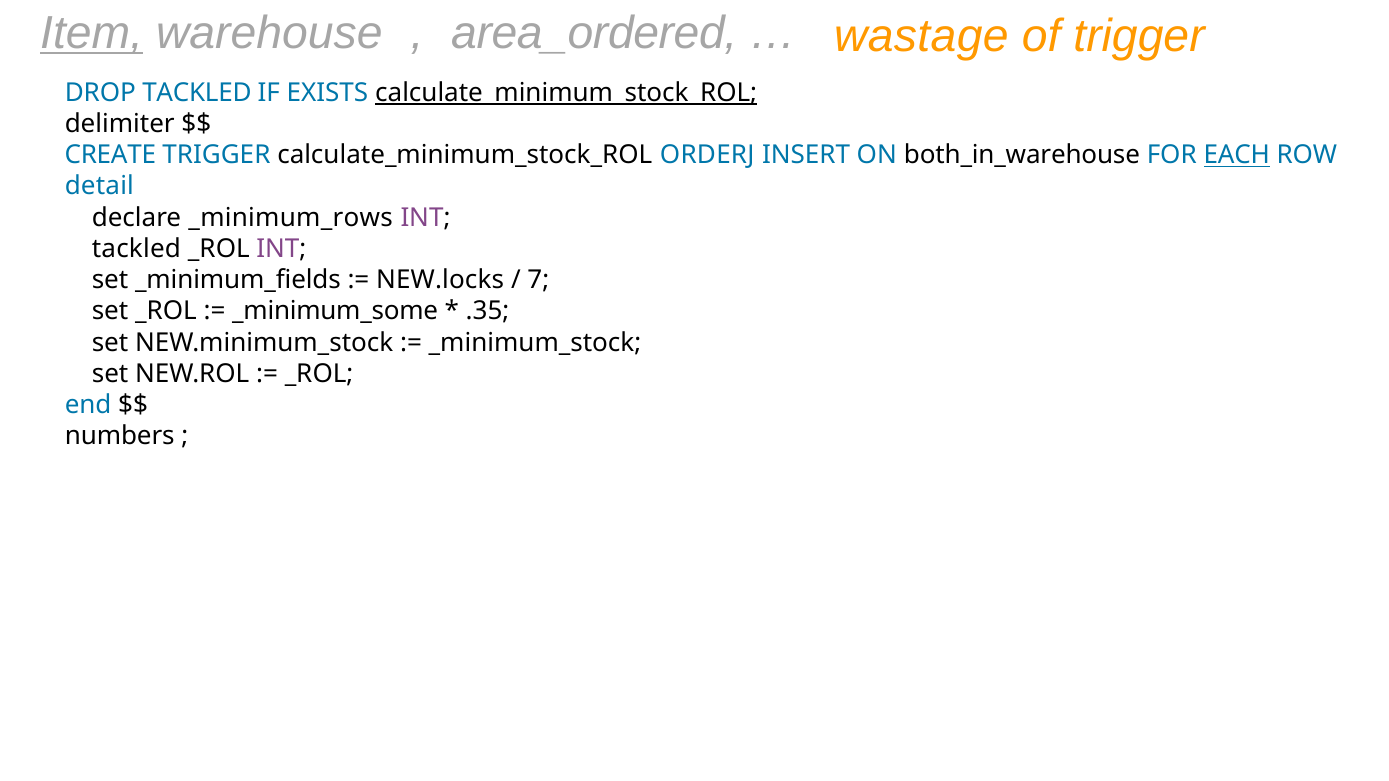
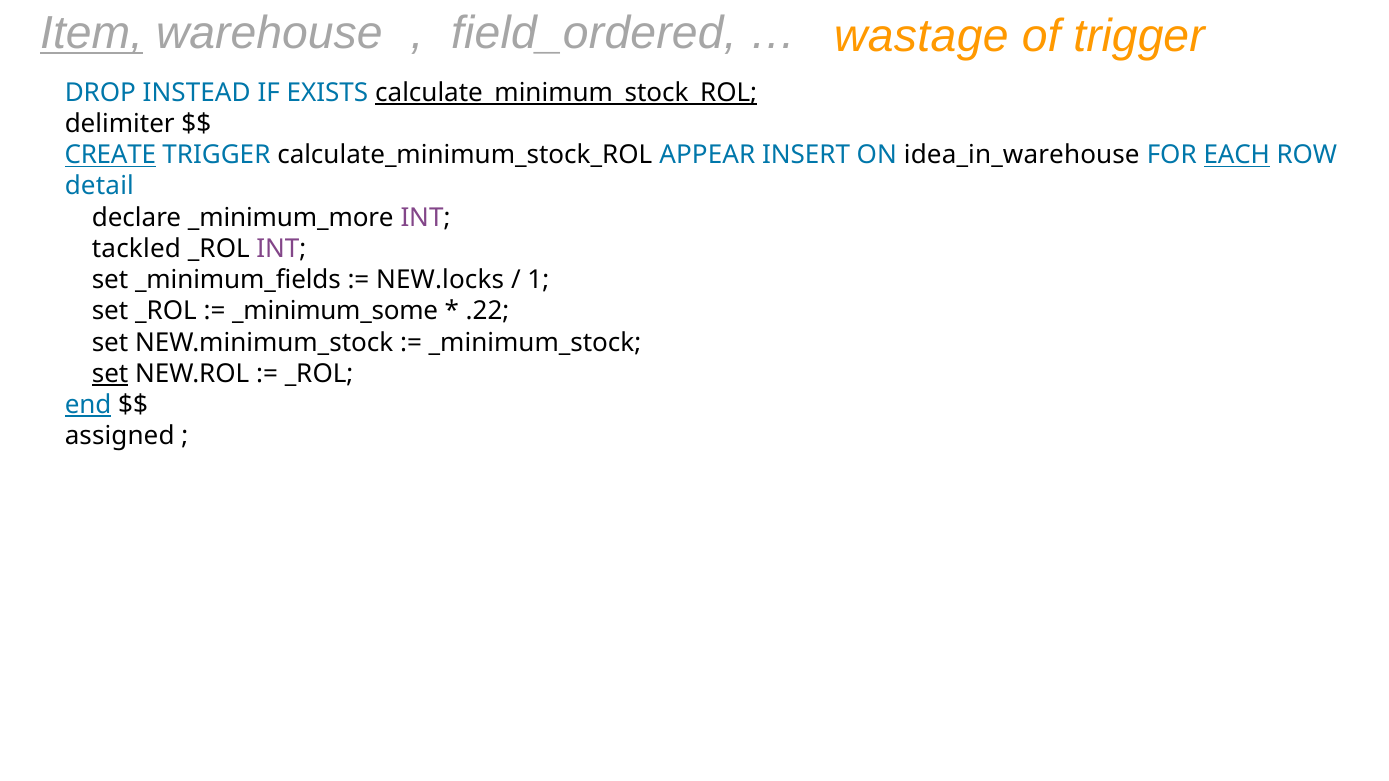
area_ordered: area_ordered -> field_ordered
DROP TACKLED: TACKLED -> INSTEAD
CREATE underline: none -> present
ORDERJ: ORDERJ -> APPEAR
both_in_warehouse: both_in_warehouse -> idea_in_warehouse
_minimum_rows: _minimum_rows -> _minimum_more
7: 7 -> 1
.35: .35 -> .22
set at (110, 374) underline: none -> present
end underline: none -> present
numbers: numbers -> assigned
